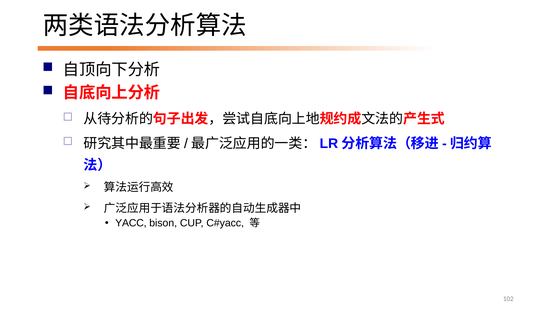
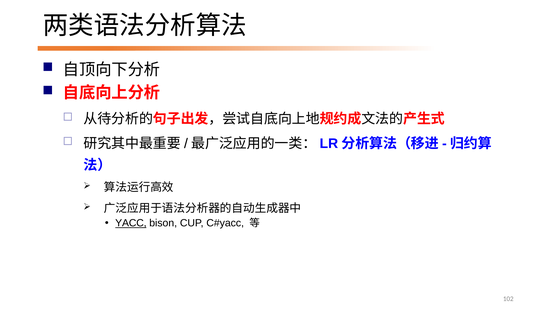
YACC underline: none -> present
